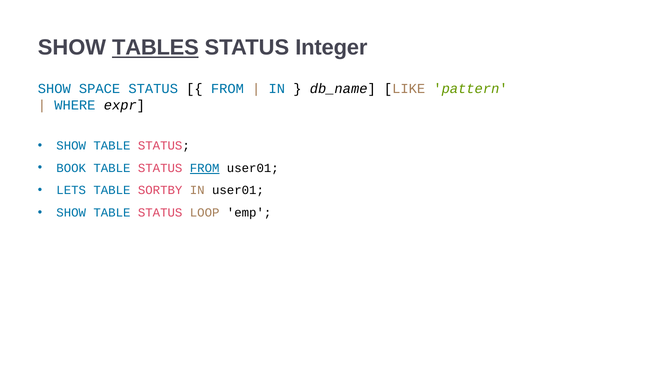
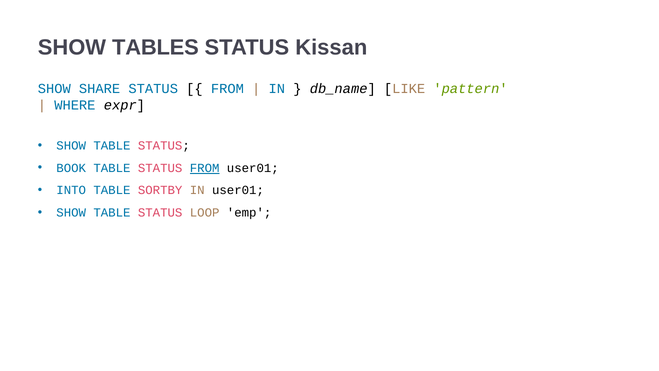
TABLES underline: present -> none
Integer: Integer -> Kissan
SPACE: SPACE -> SHARE
LETS: LETS -> INTO
